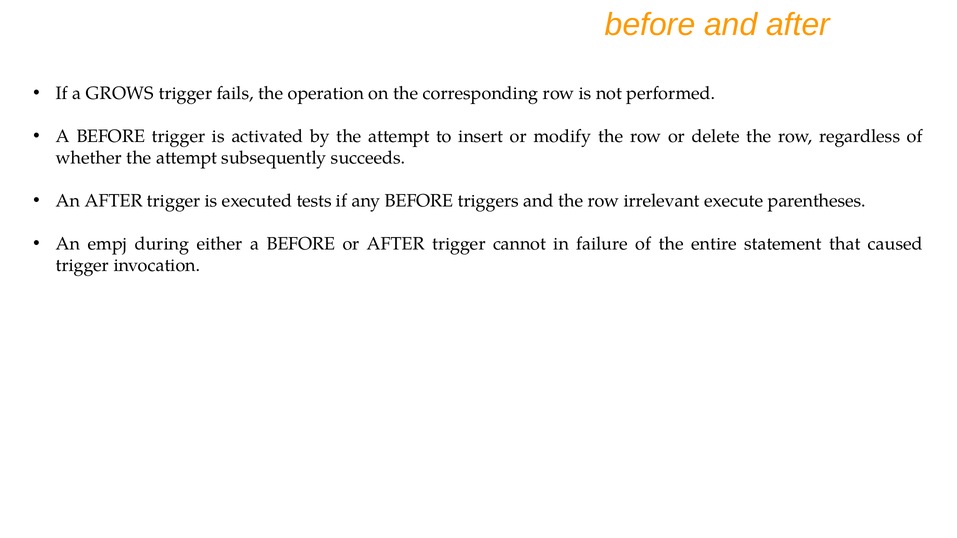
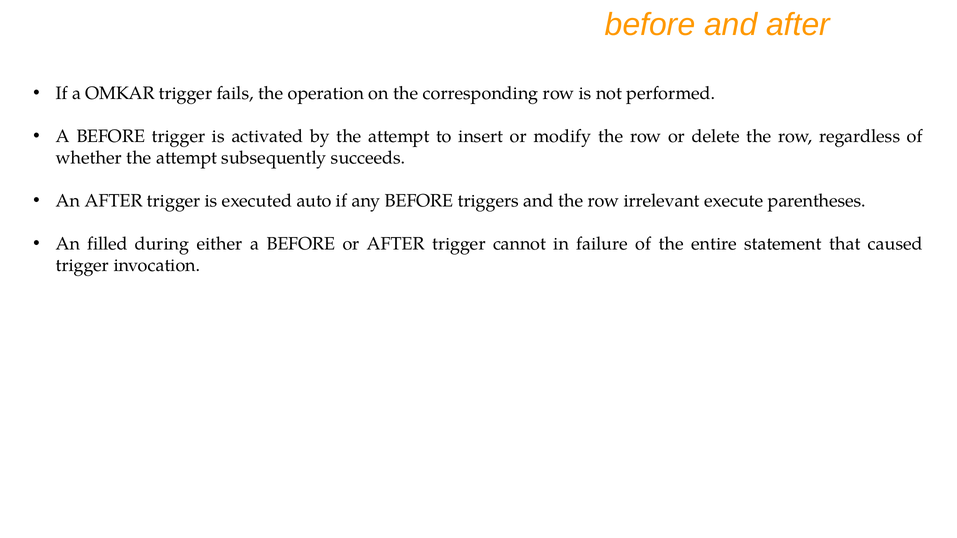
GROWS: GROWS -> OMKAR
tests: tests -> auto
empj: empj -> filled
